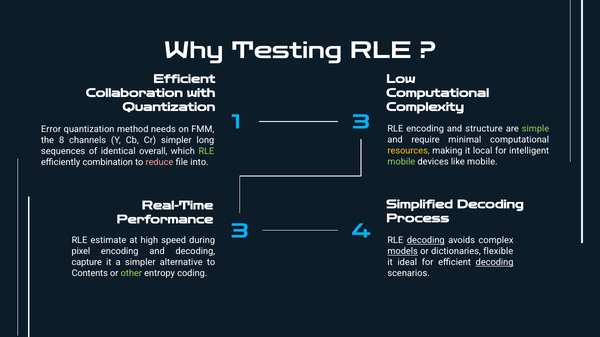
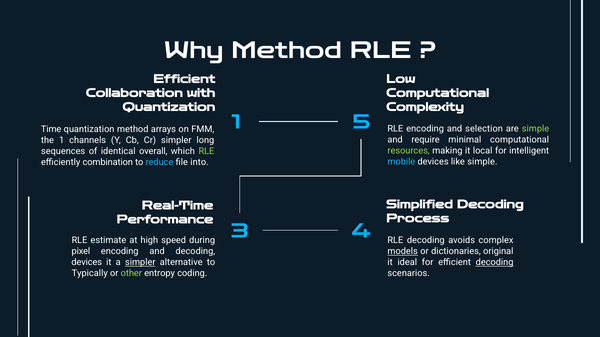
Why Testing: Testing -> Method
1 3: 3 -> 5
structure: structure -> selection
Error: Error -> Time
needs: needs -> arrays
the 8: 8 -> 1
resources colour: yellow -> light green
mobile at (401, 162) colour: light green -> light blue
like mobile: mobile -> simple
reduce colour: pink -> light blue
decoding at (426, 241) underline: present -> none
flexible: flexible -> original
capture at (87, 263): capture -> devices
simpler at (140, 263) underline: none -> present
Contents: Contents -> Typically
